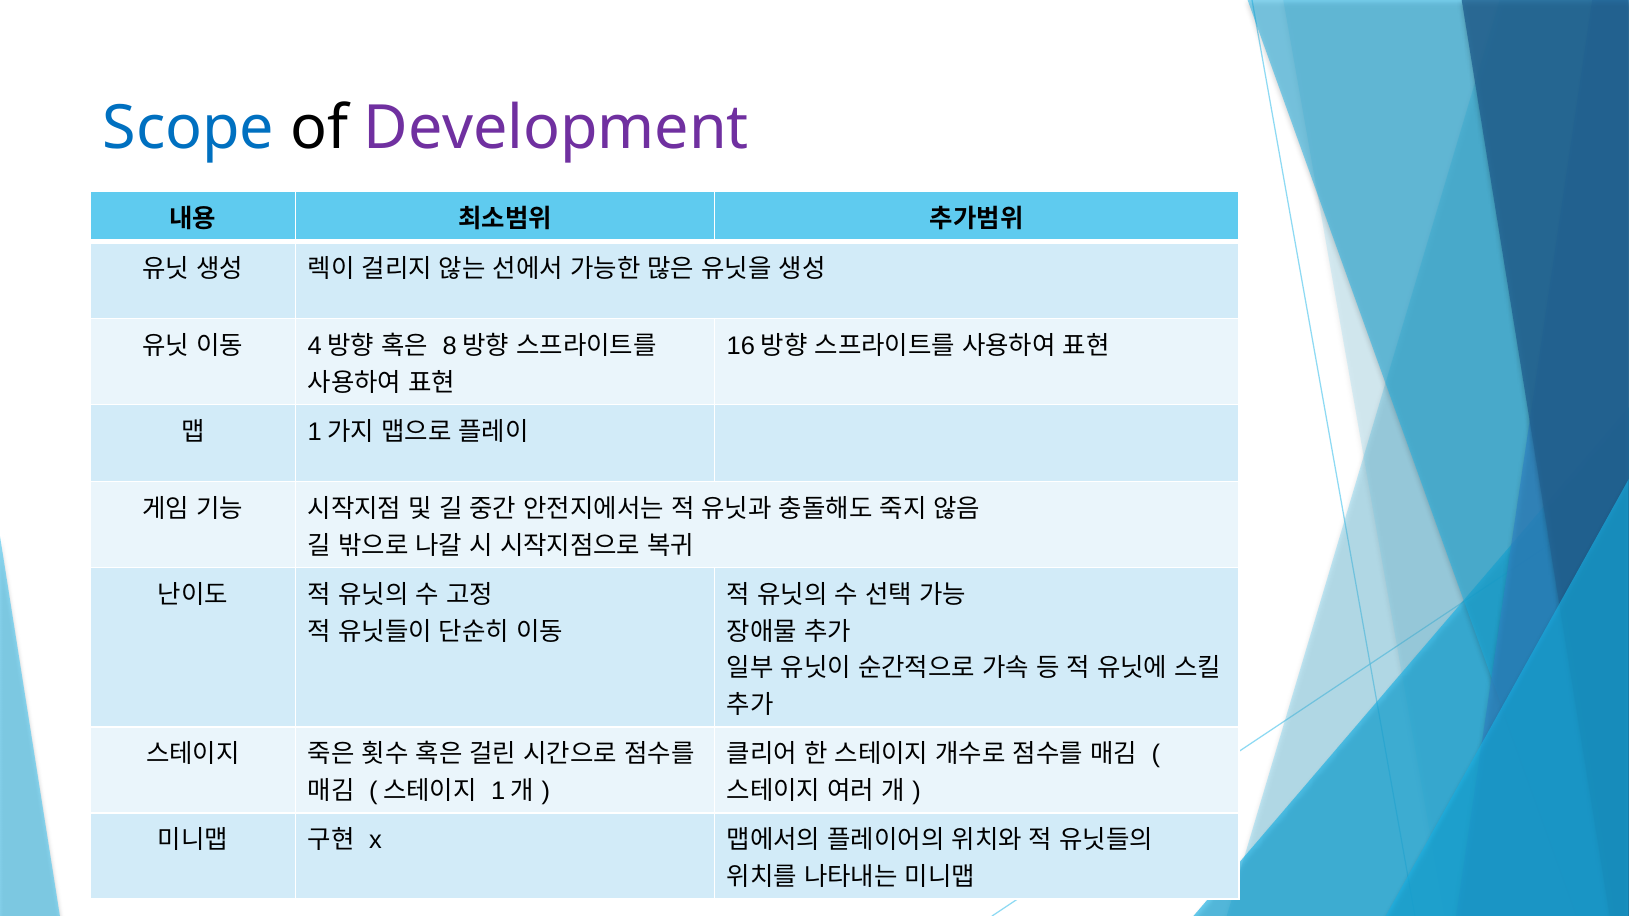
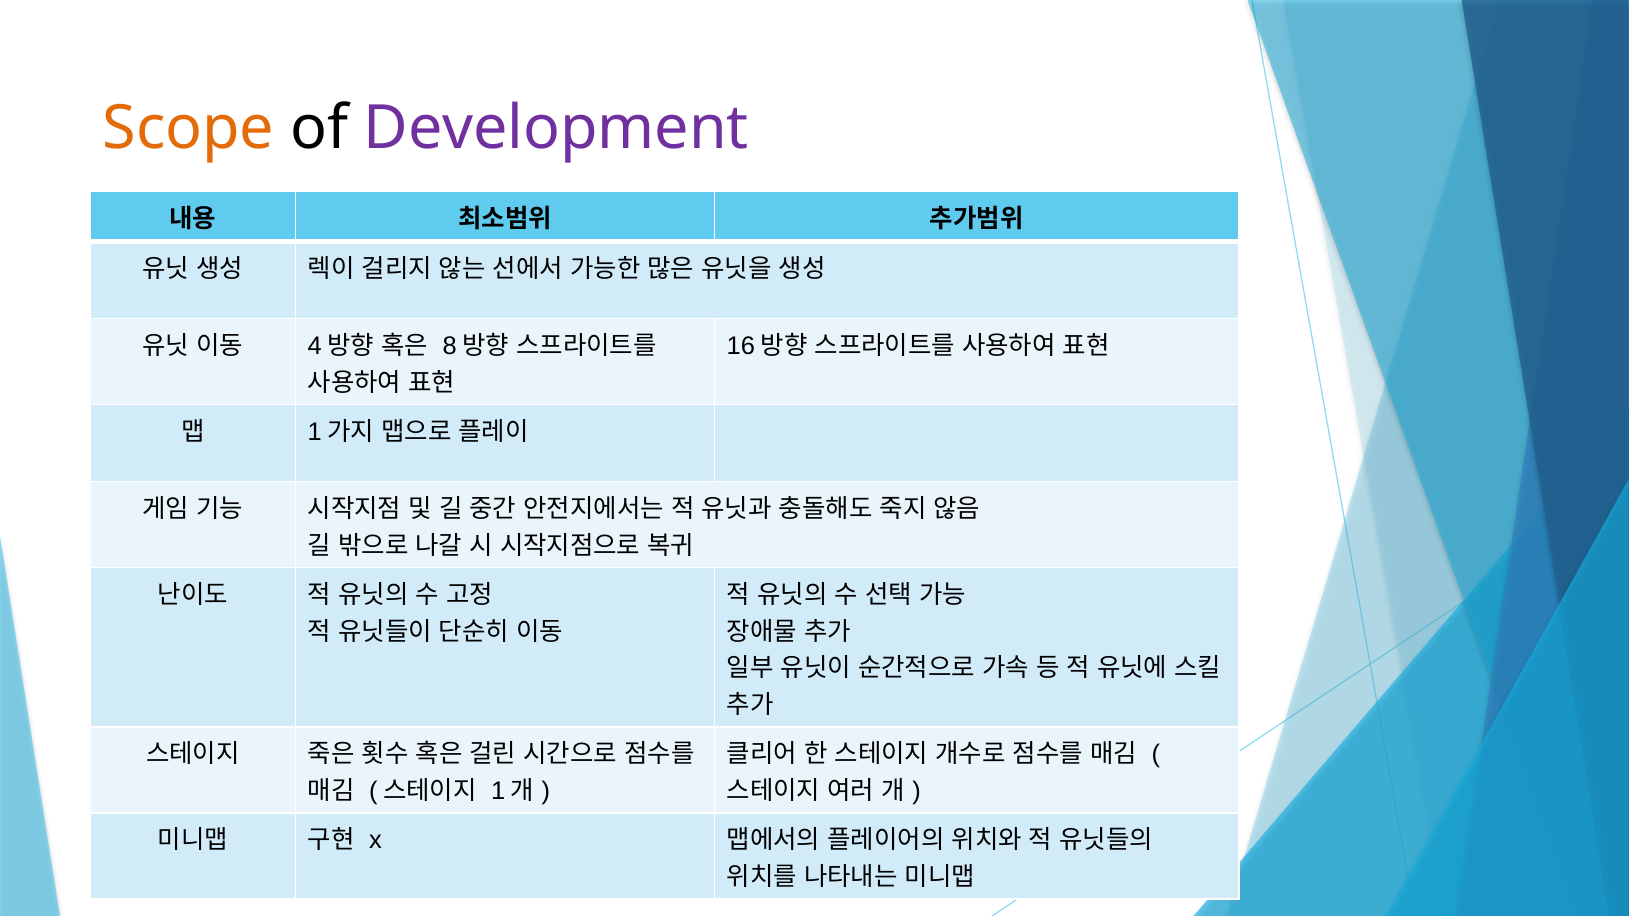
Scope colour: blue -> orange
